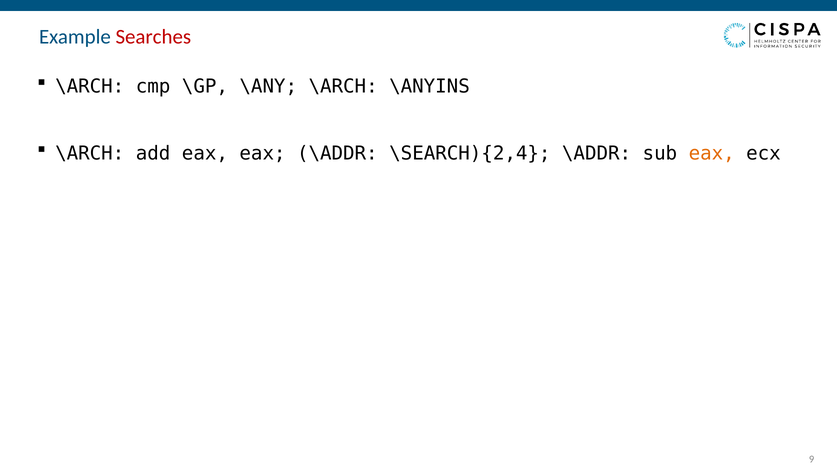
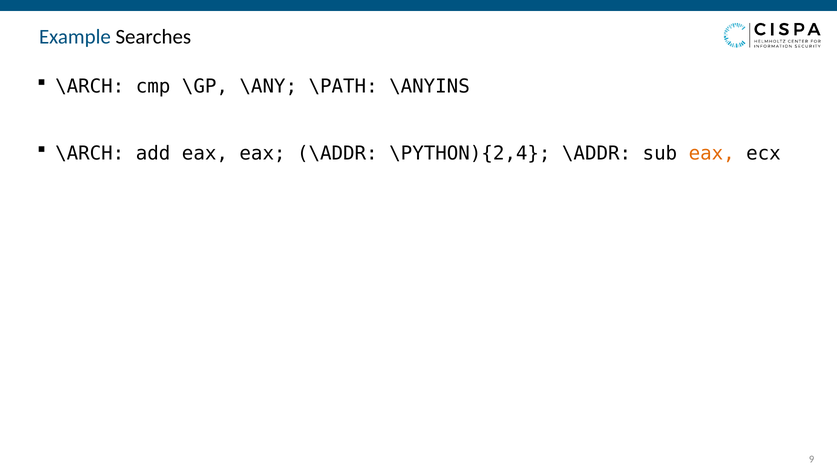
Searches colour: red -> black
\ANY \ARCH: \ARCH -> \PATH
\SEARCH){2,4: \SEARCH){2,4 -> \PYTHON){2,4
